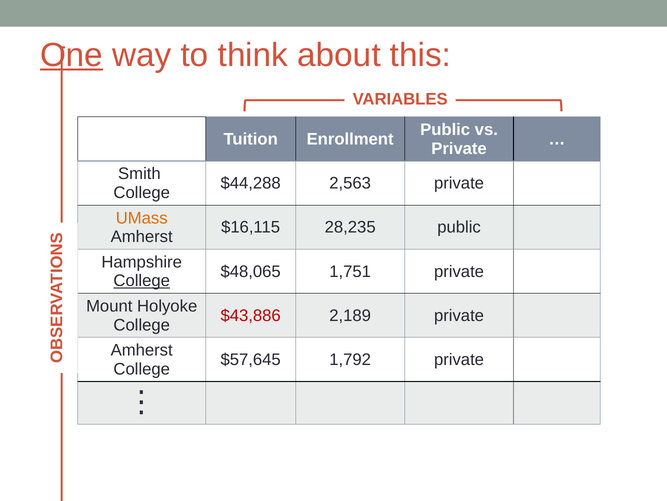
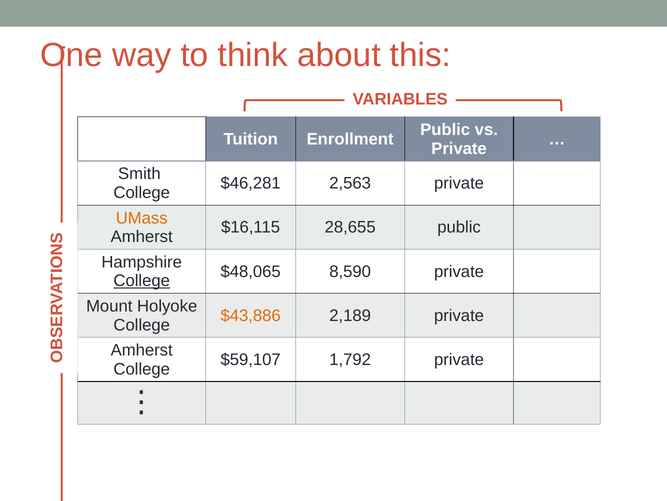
One underline: present -> none
$44,288: $44,288 -> $46,281
28,235: 28,235 -> 28,655
1,751: 1,751 -> 8,590
$43,886 colour: red -> orange
$57,645: $57,645 -> $59,107
